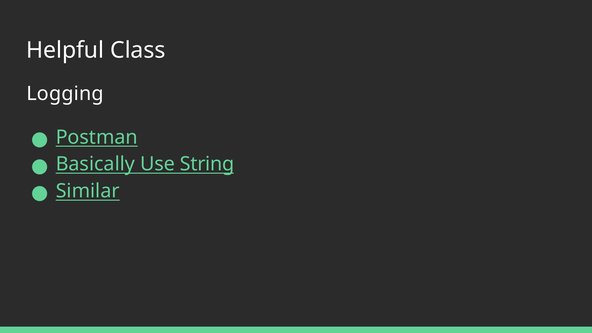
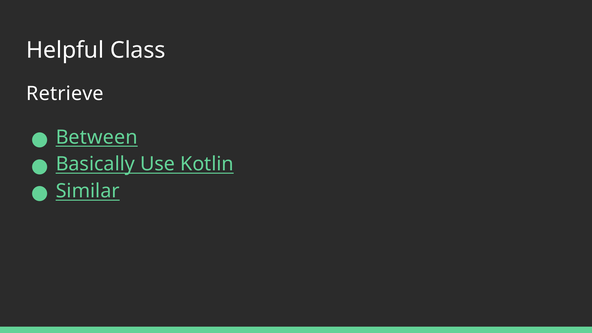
Logging: Logging -> Retrieve
Postman: Postman -> Between
String: String -> Kotlin
